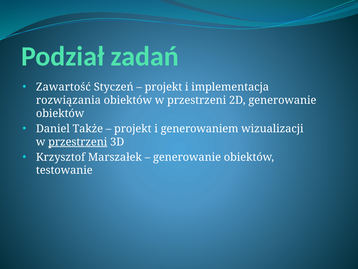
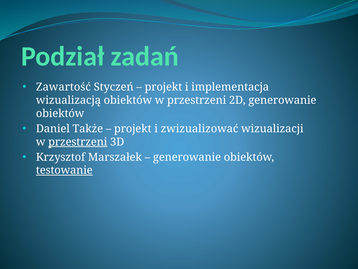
rozwiązania: rozwiązania -> wizualizacją
generowaniem: generowaniem -> zwizualizować
testowanie underline: none -> present
